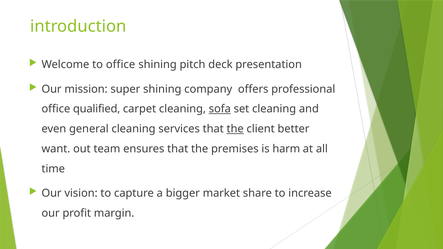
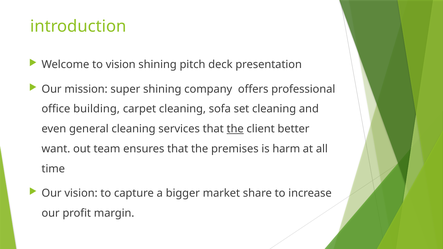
to office: office -> vision
qualified: qualified -> building
sofa underline: present -> none
